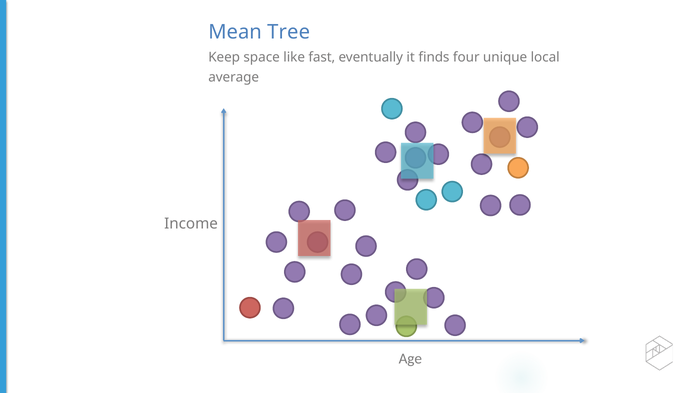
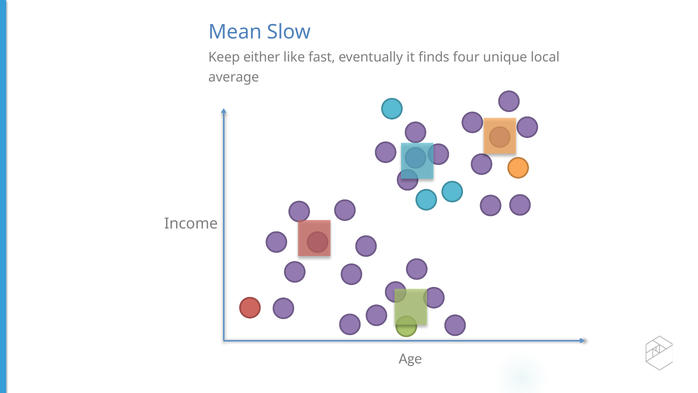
Tree: Tree -> Slow
space: space -> either
